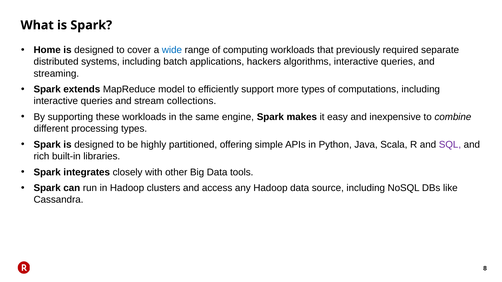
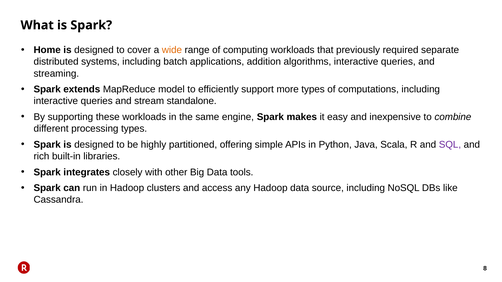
wide colour: blue -> orange
hackers: hackers -> addition
collections: collections -> standalone
